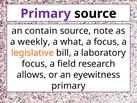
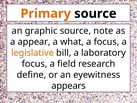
Primary at (46, 14) colour: purple -> orange
contain: contain -> graphic
weekly: weekly -> appear
allows: allows -> define
primary at (68, 86): primary -> appears
